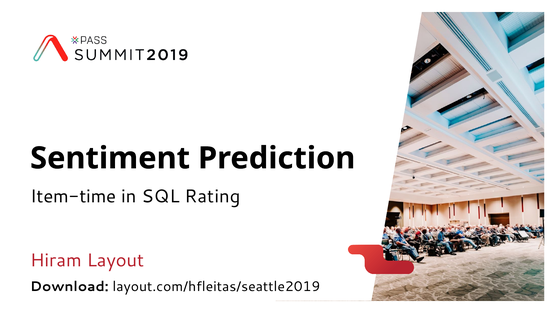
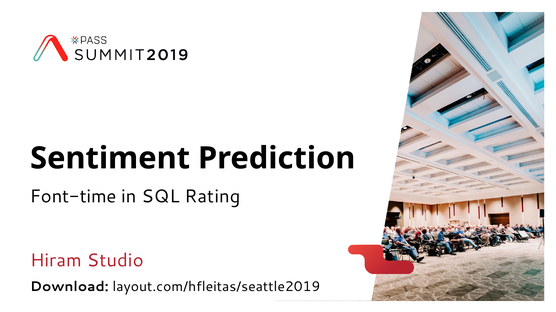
Item-time: Item-time -> Font-time
Layout: Layout -> Studio
